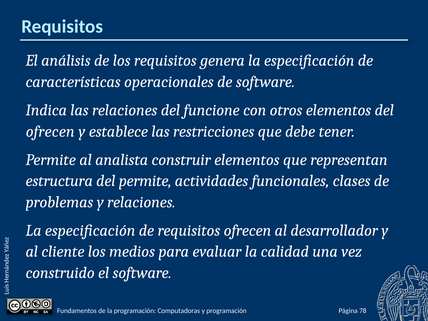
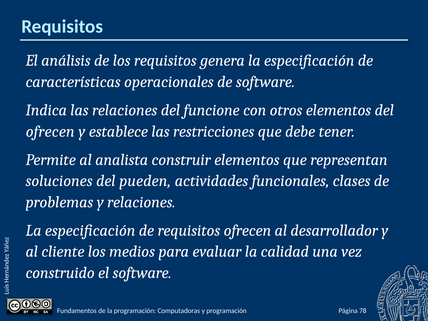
estructura: estructura -> soluciones
del permite: permite -> pueden
